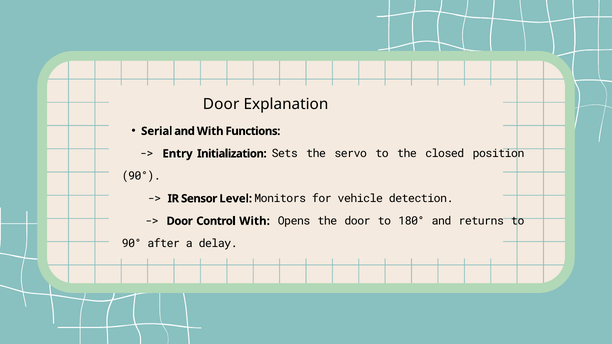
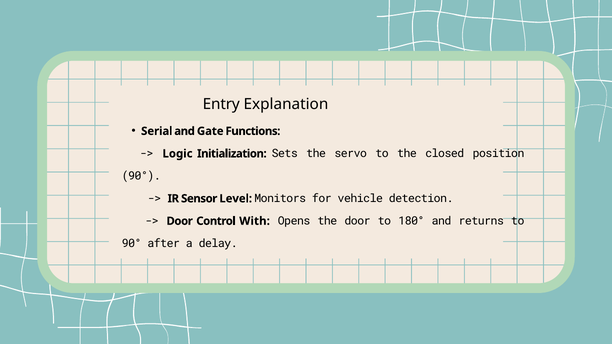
Door at (221, 104): Door -> Entry
and With: With -> Gate
Entry: Entry -> Logic
